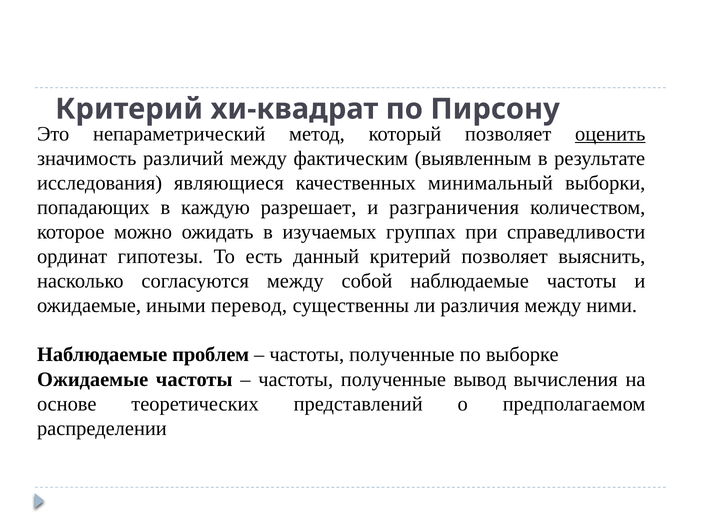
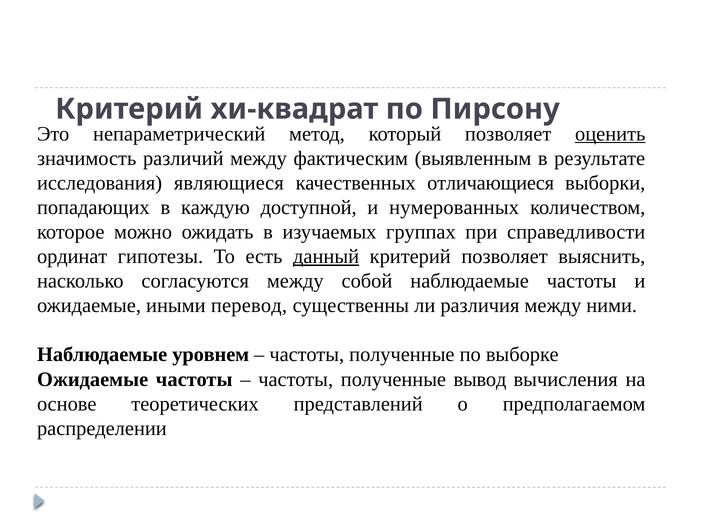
минимальный: минимальный -> отличающиеся
разрешает: разрешает -> доступной
разграничения: разграничения -> нумерованных
данный underline: none -> present
проблем: проблем -> уровнем
